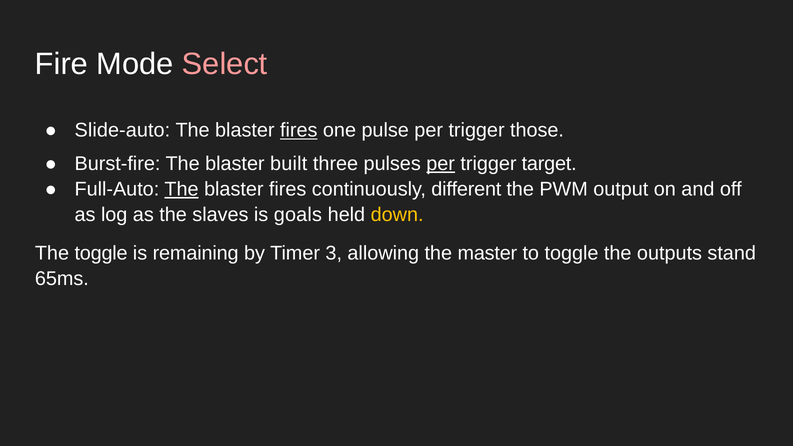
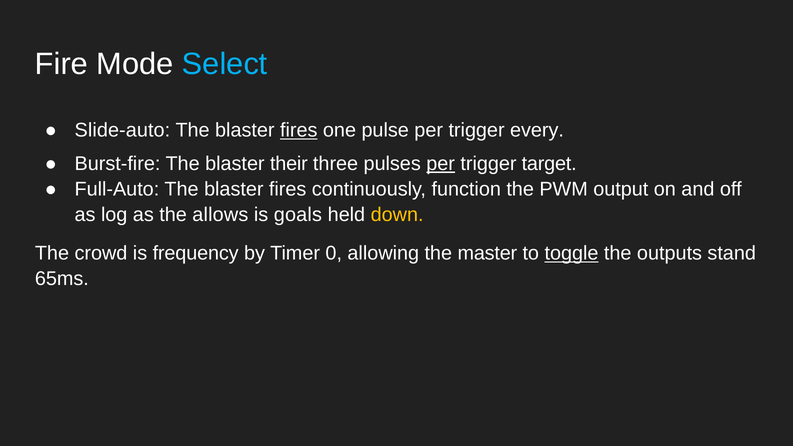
Select colour: pink -> light blue
those: those -> every
built: built -> their
The at (181, 189) underline: present -> none
different: different -> function
slaves: slaves -> allows
The toggle: toggle -> crowd
remaining: remaining -> frequency
3: 3 -> 0
toggle at (572, 253) underline: none -> present
